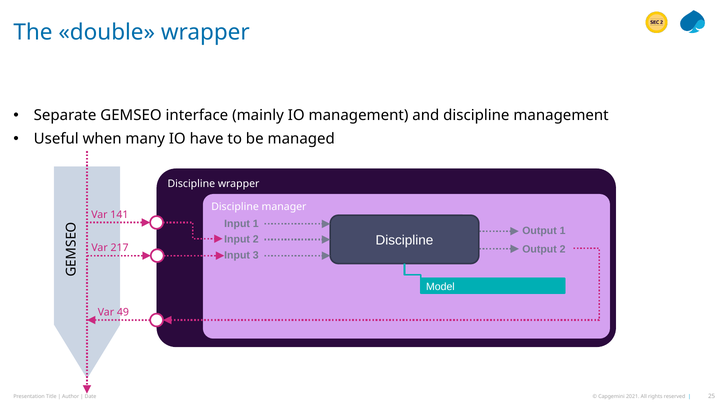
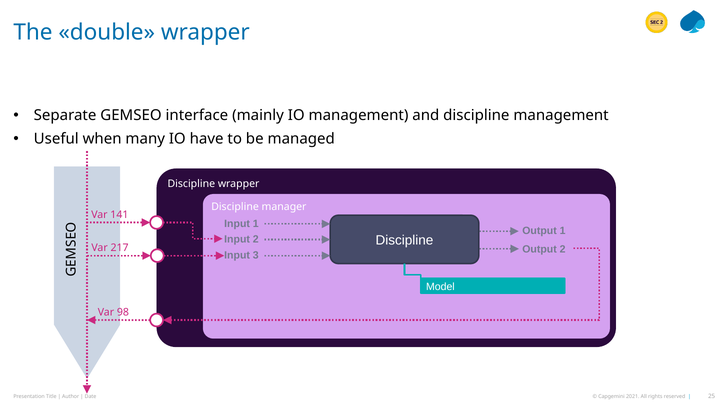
49: 49 -> 98
